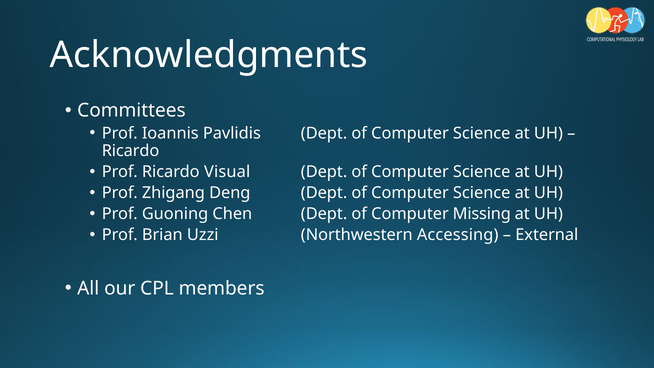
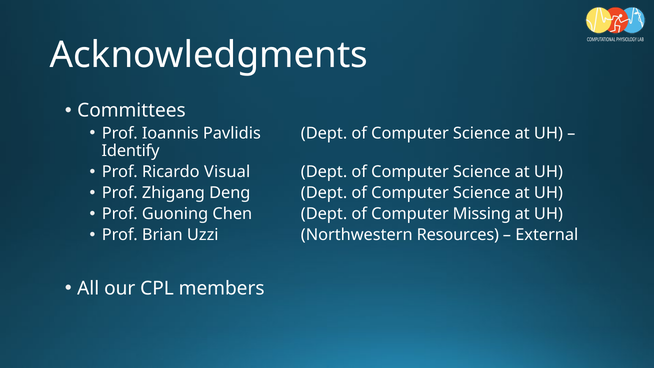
Ricardo at (131, 151): Ricardo -> Identify
Accessing: Accessing -> Resources
